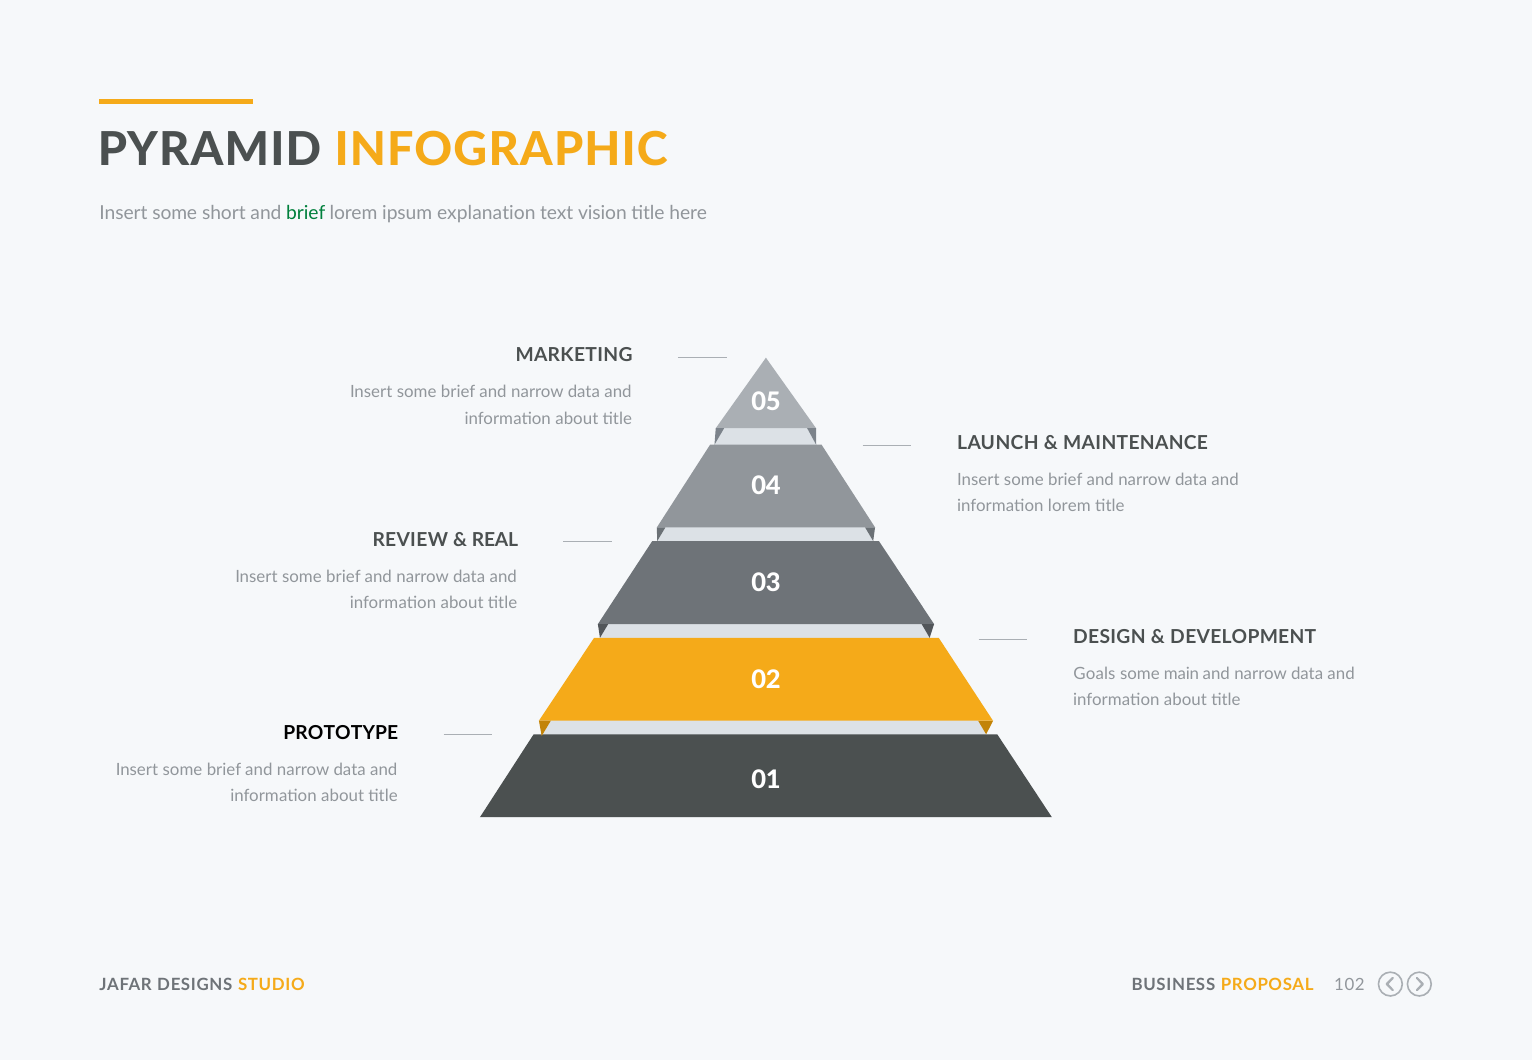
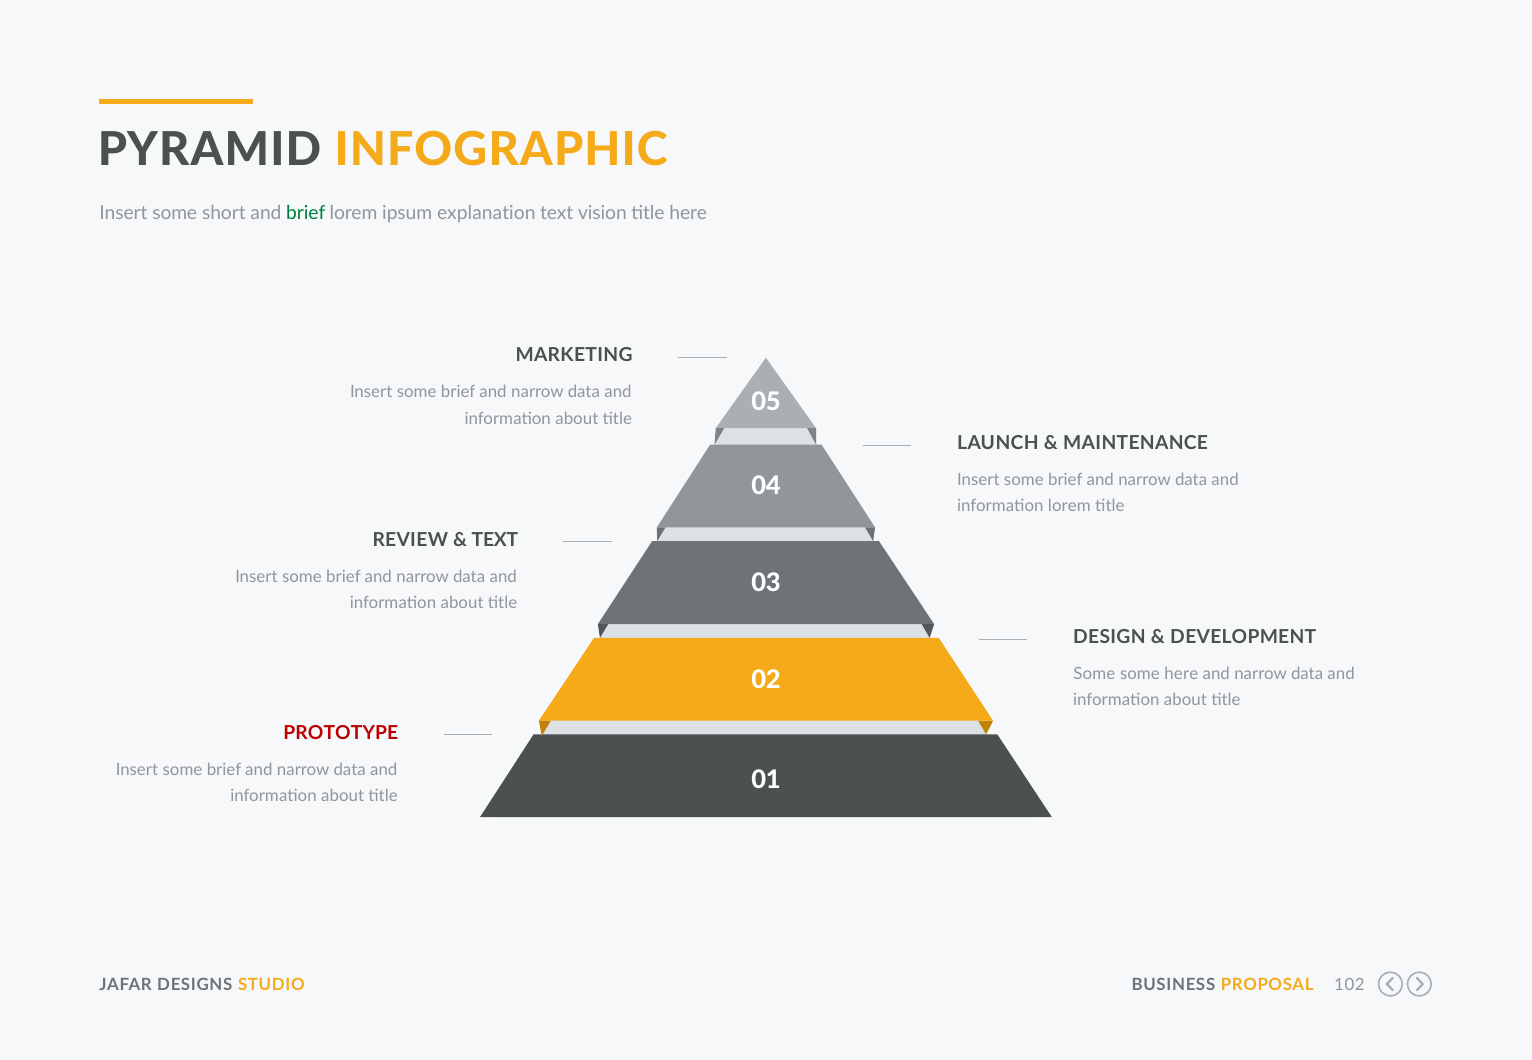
REAL at (495, 540): REAL -> TEXT
Goals at (1094, 674): Goals -> Some
some main: main -> here
PROTOTYPE colour: black -> red
